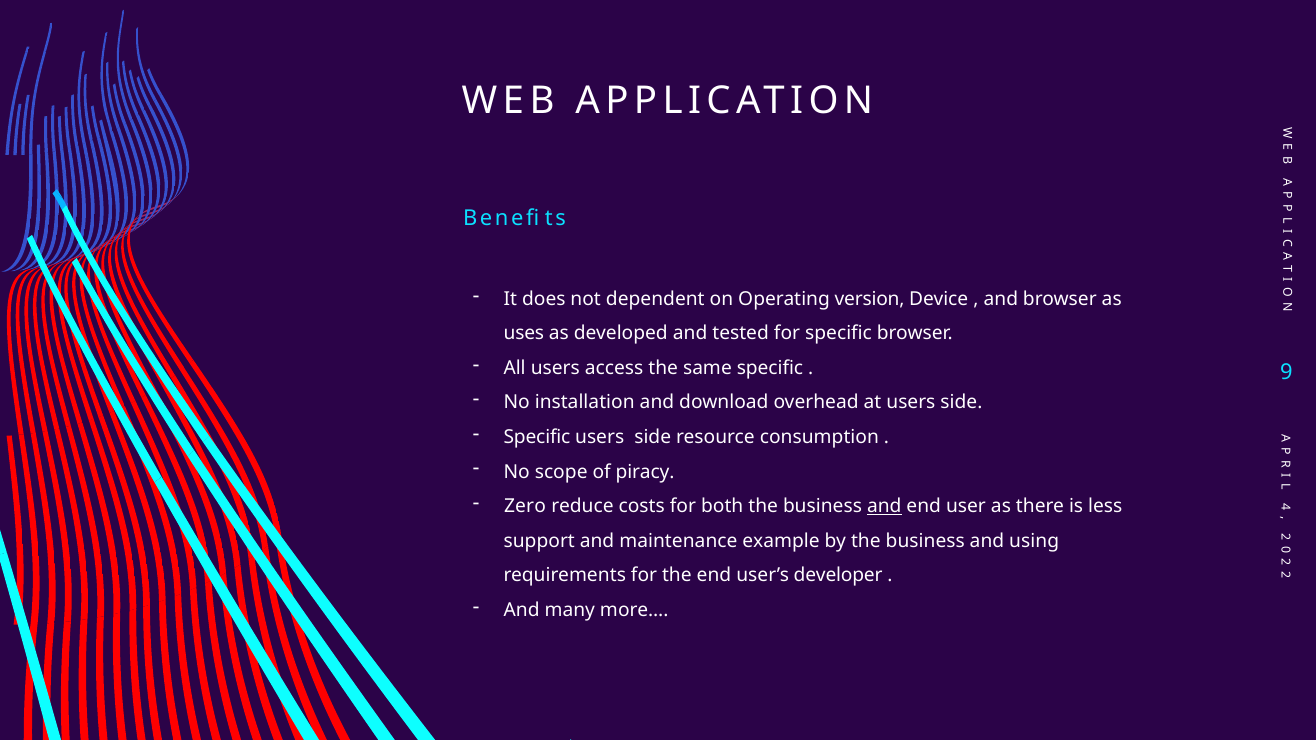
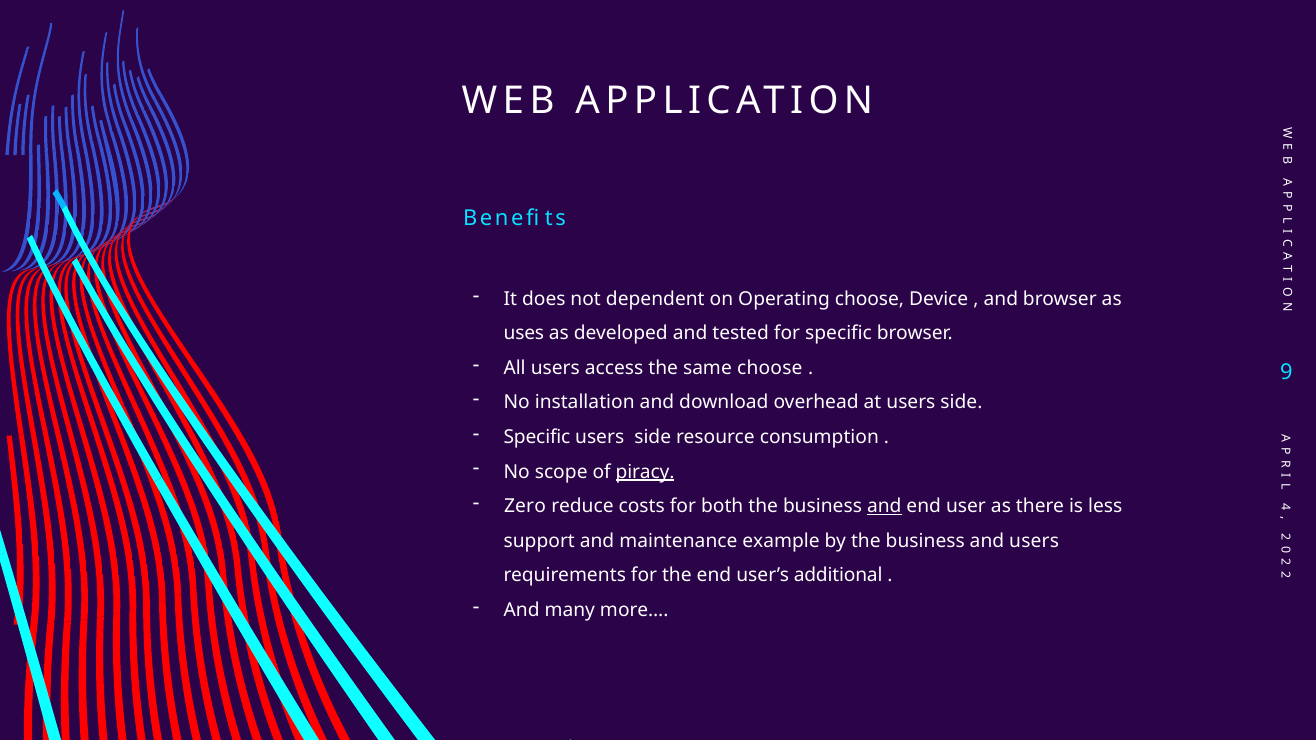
Operating version: version -> choose
same specific: specific -> choose
piracy underline: none -> present
and using: using -> users
developer: developer -> additional
